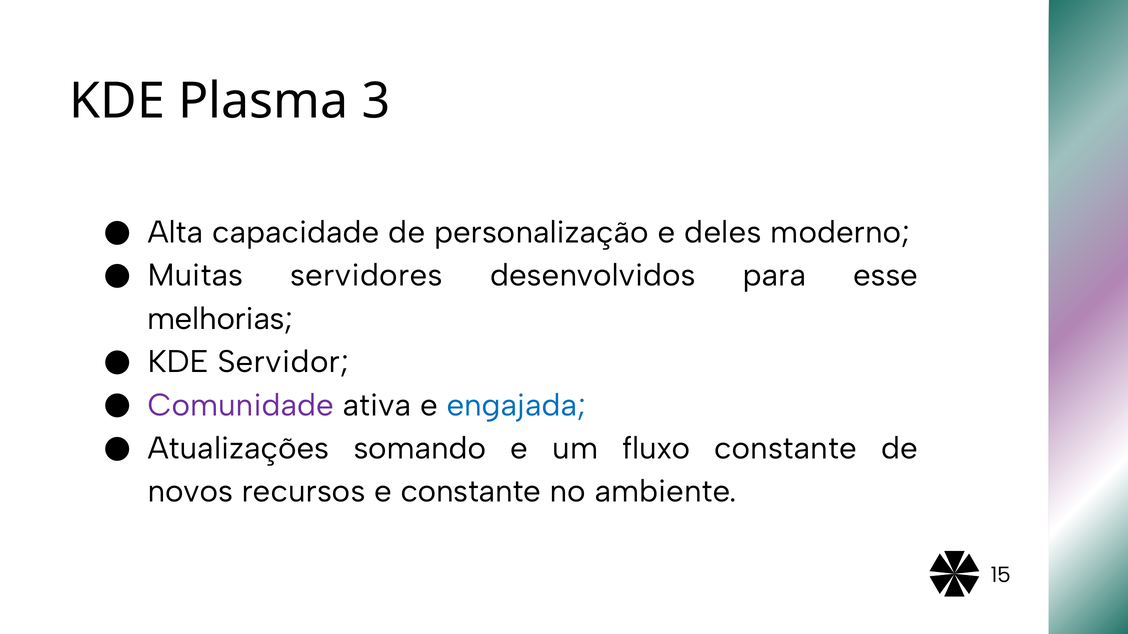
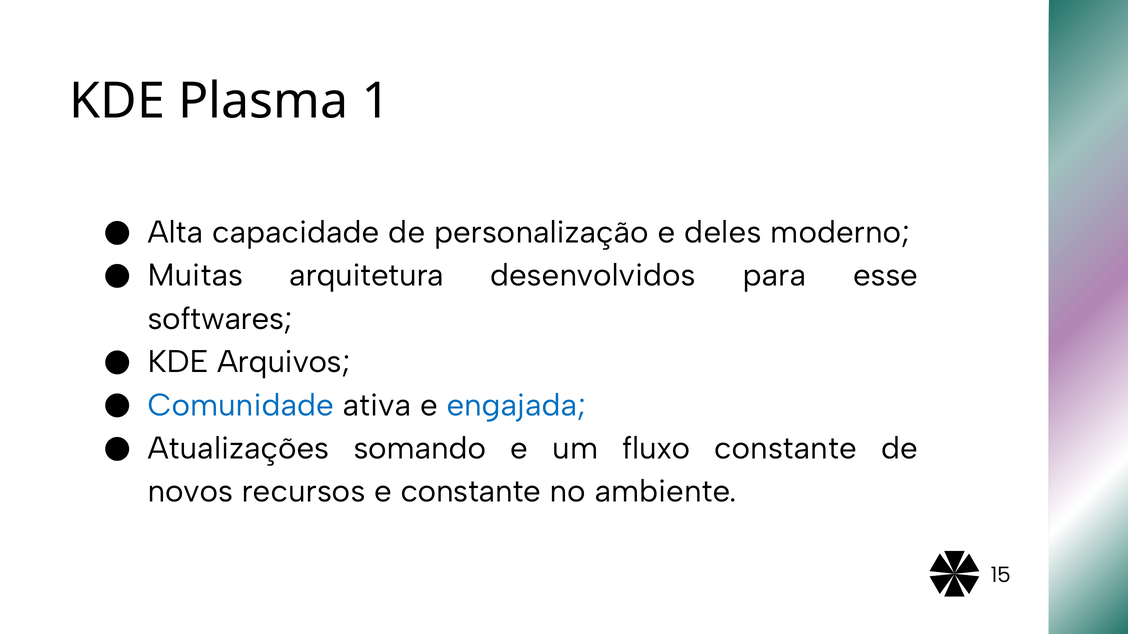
3: 3 -> 1
servidores: servidores -> arquitetura
melhorias: melhorias -> softwares
Servidor: Servidor -> Arquivos
Comunidade colour: purple -> blue
